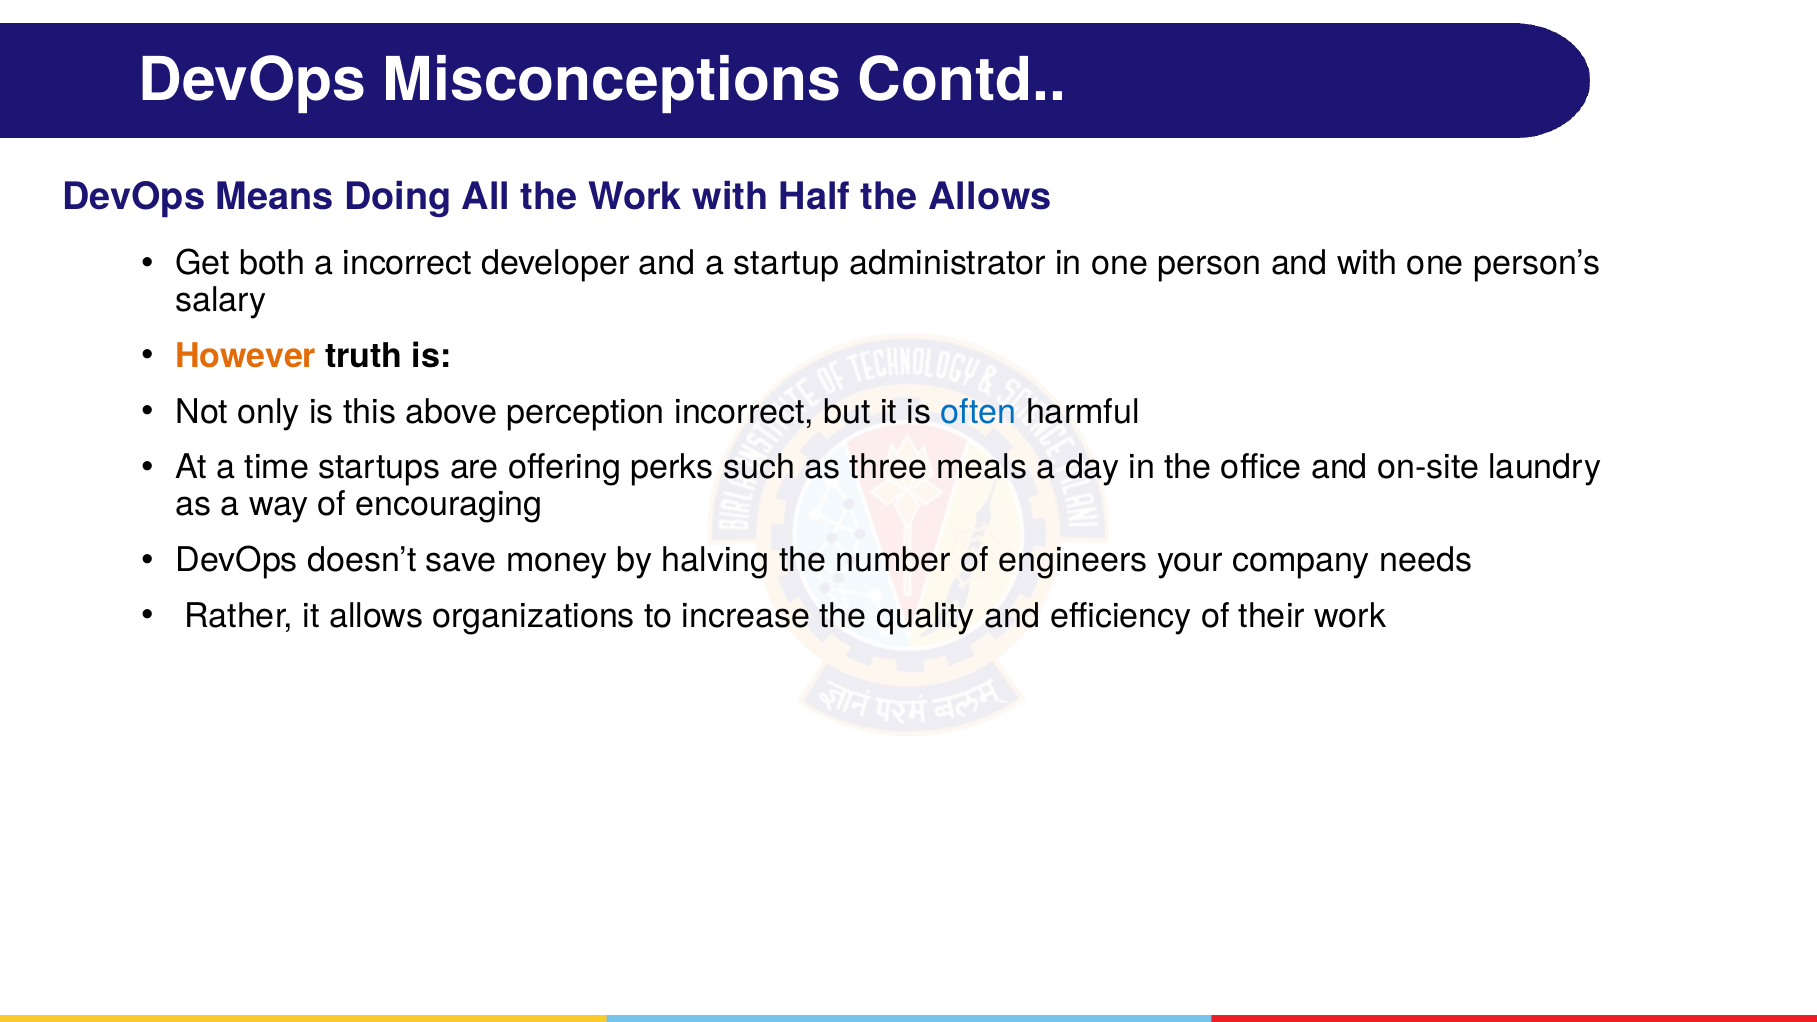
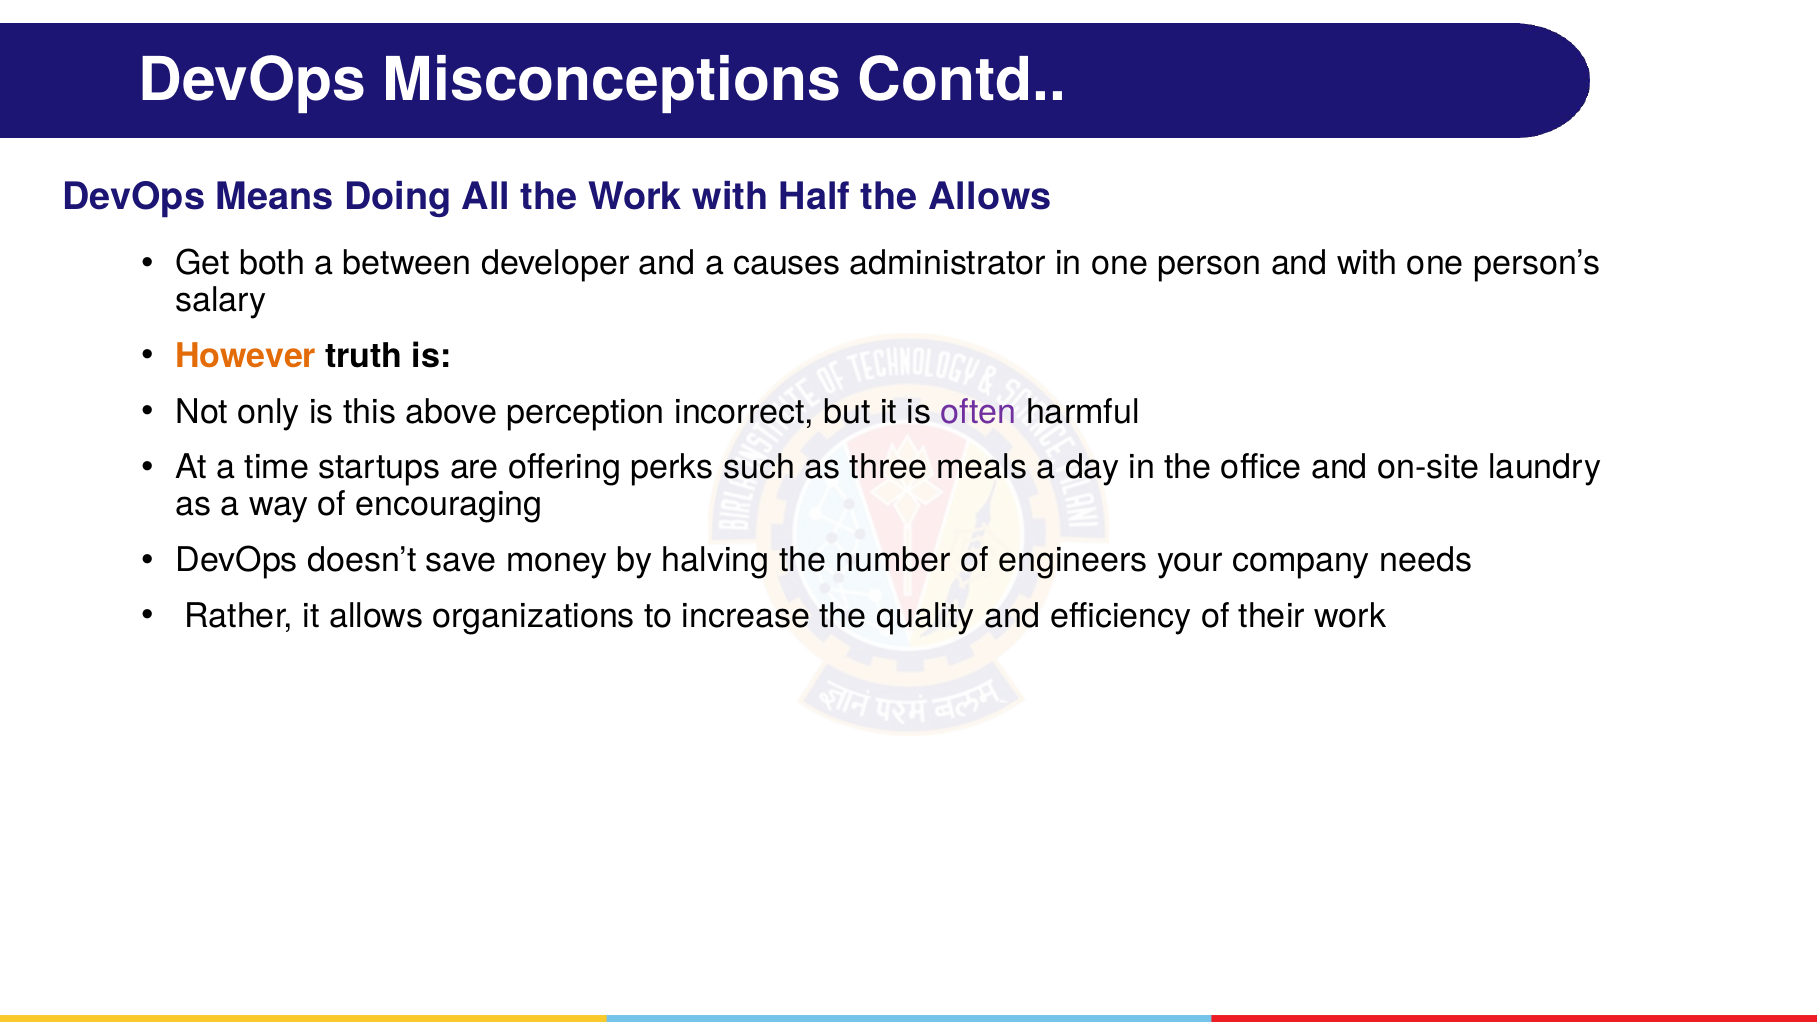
a incorrect: incorrect -> between
startup: startup -> causes
often colour: blue -> purple
